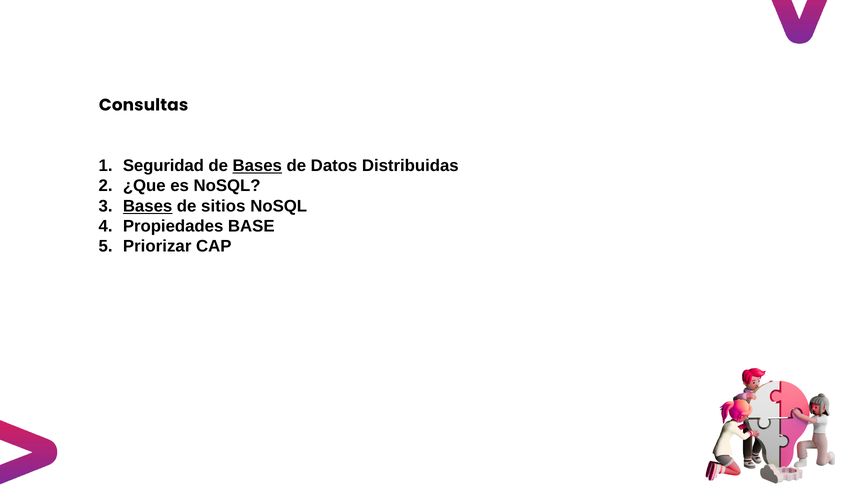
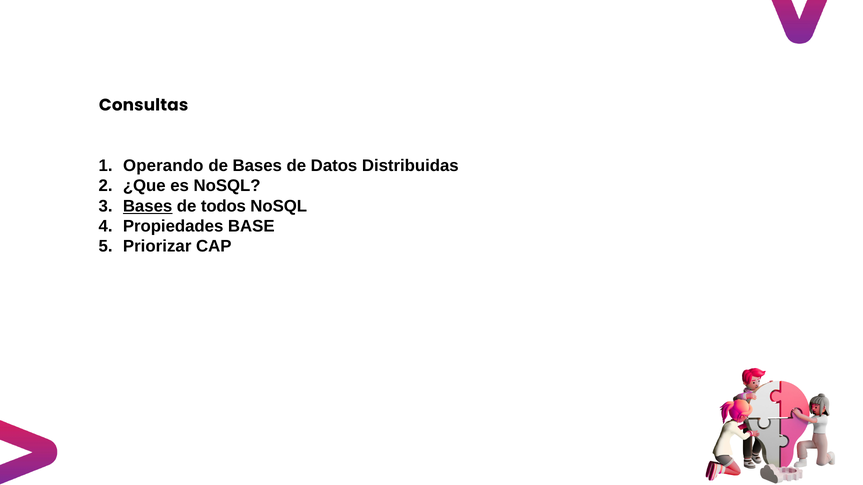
Seguridad: Seguridad -> Operando
Bases at (257, 166) underline: present -> none
sitios: sitios -> todos
